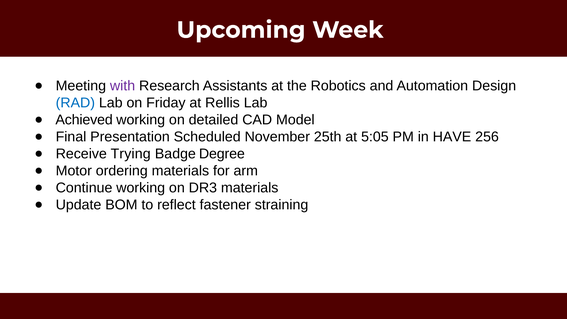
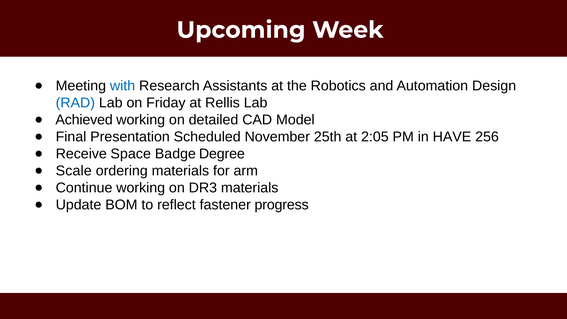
with colour: purple -> blue
5:05: 5:05 -> 2:05
Trying: Trying -> Space
Motor: Motor -> Scale
straining: straining -> progress
